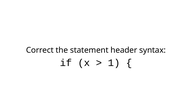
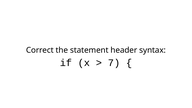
1: 1 -> 7
